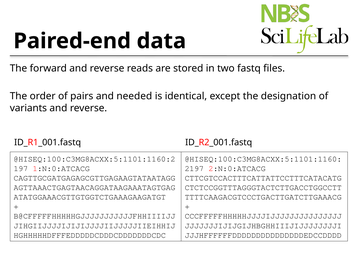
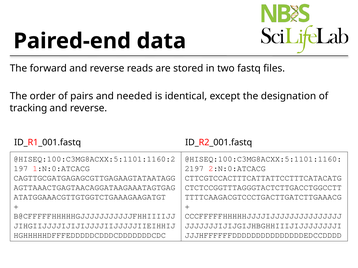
variants: variants -> tracking
